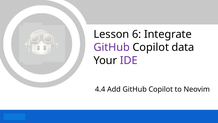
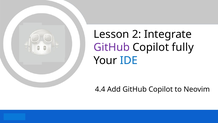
6: 6 -> 2
data: data -> fully
IDE colour: purple -> blue
